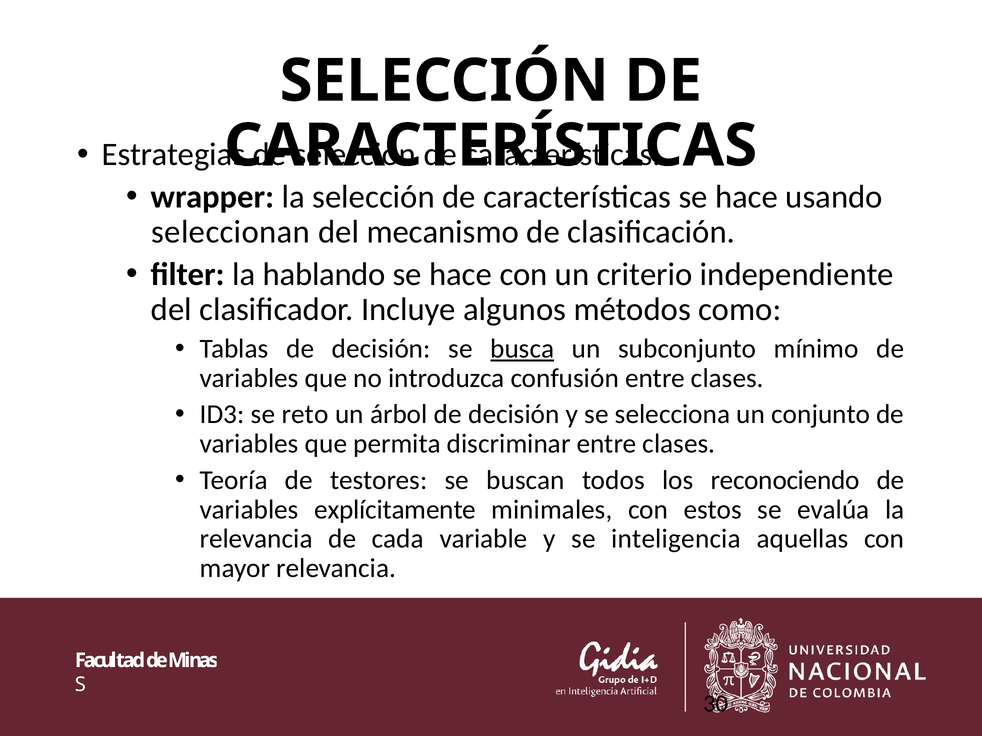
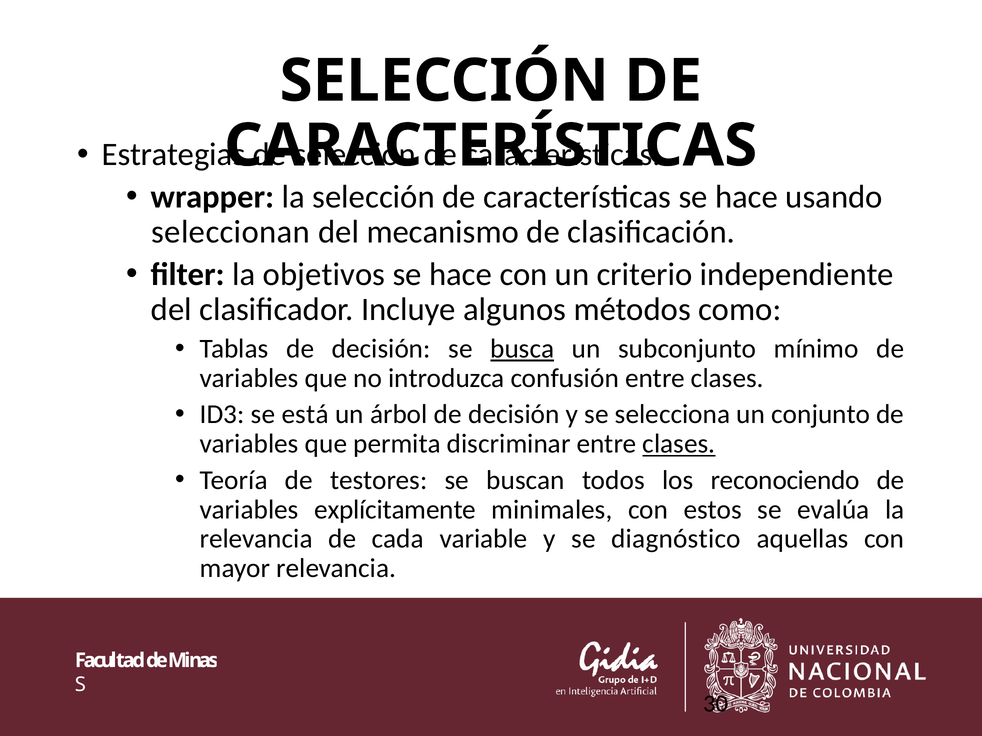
hablando: hablando -> objetivos
reto: reto -> está
clases at (679, 444) underline: none -> present
inteligencia: inteligencia -> diagnóstico
